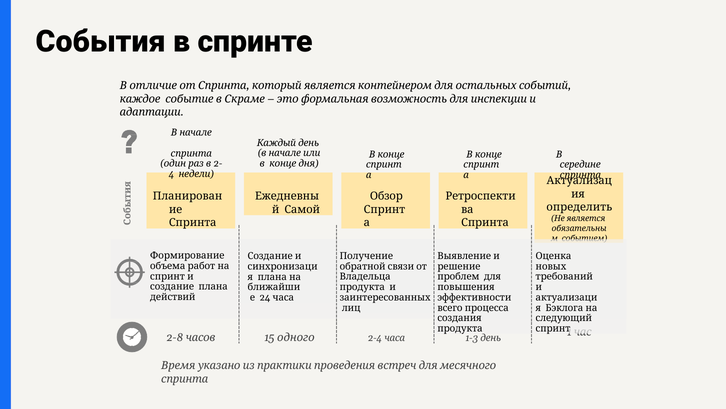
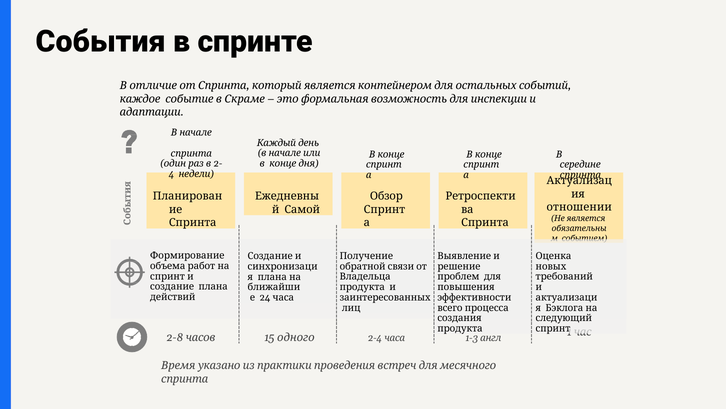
определить: определить -> отношении
день: день -> англ
